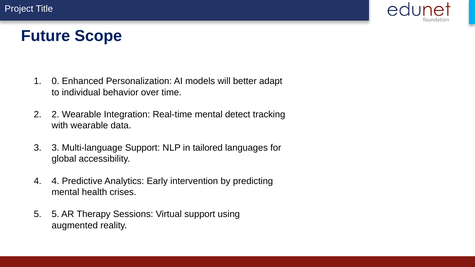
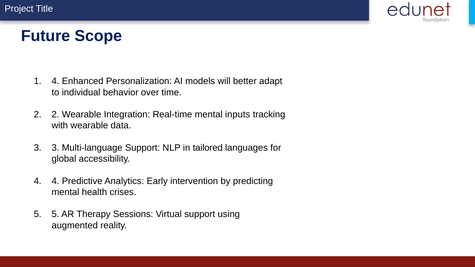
1 0: 0 -> 4
detect: detect -> inputs
